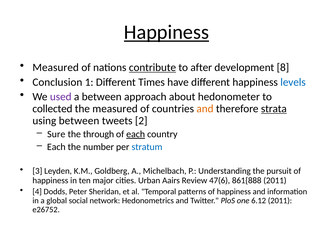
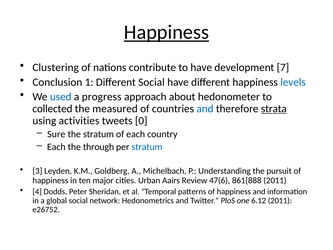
Measured at (56, 67): Measured -> Clustering
contribute underline: present -> none
to after: after -> have
8: 8 -> 7
Different Times: Times -> Social
used colour: purple -> blue
a between: between -> progress
and at (205, 109) colour: orange -> blue
using between: between -> activities
2: 2 -> 0
the through: through -> stratum
each at (136, 134) underline: present -> none
number: number -> through
